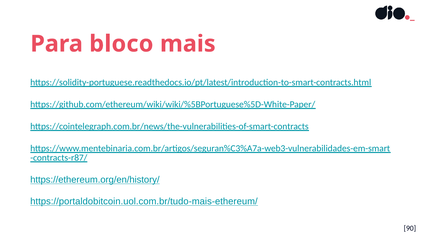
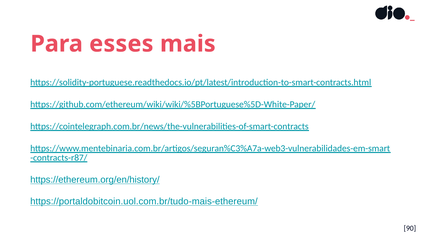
bloco: bloco -> esses
